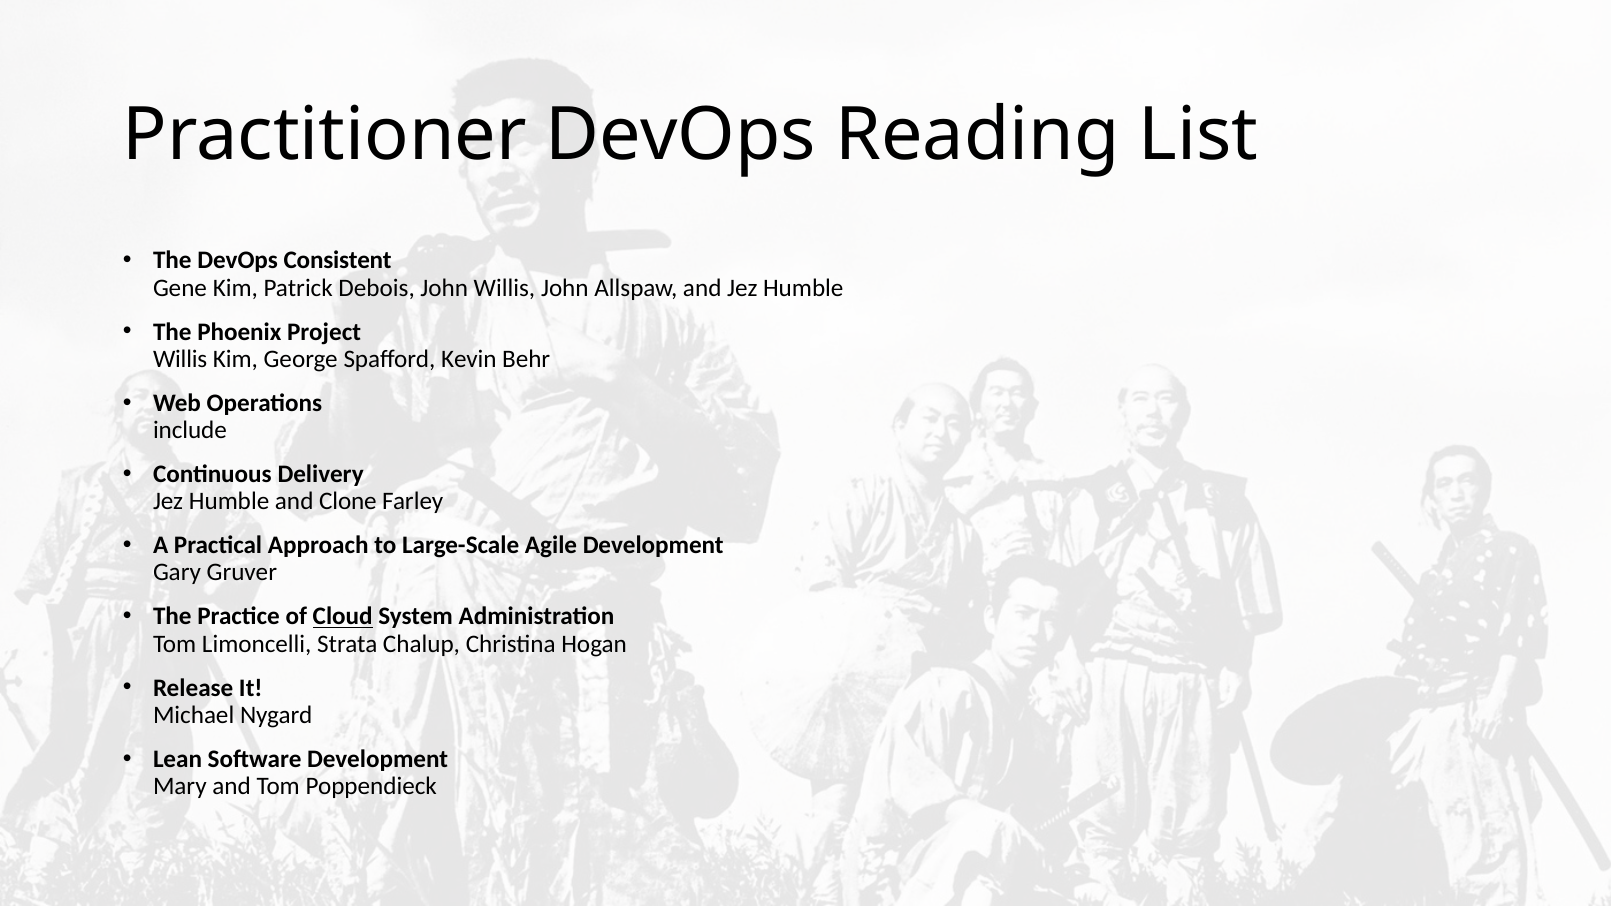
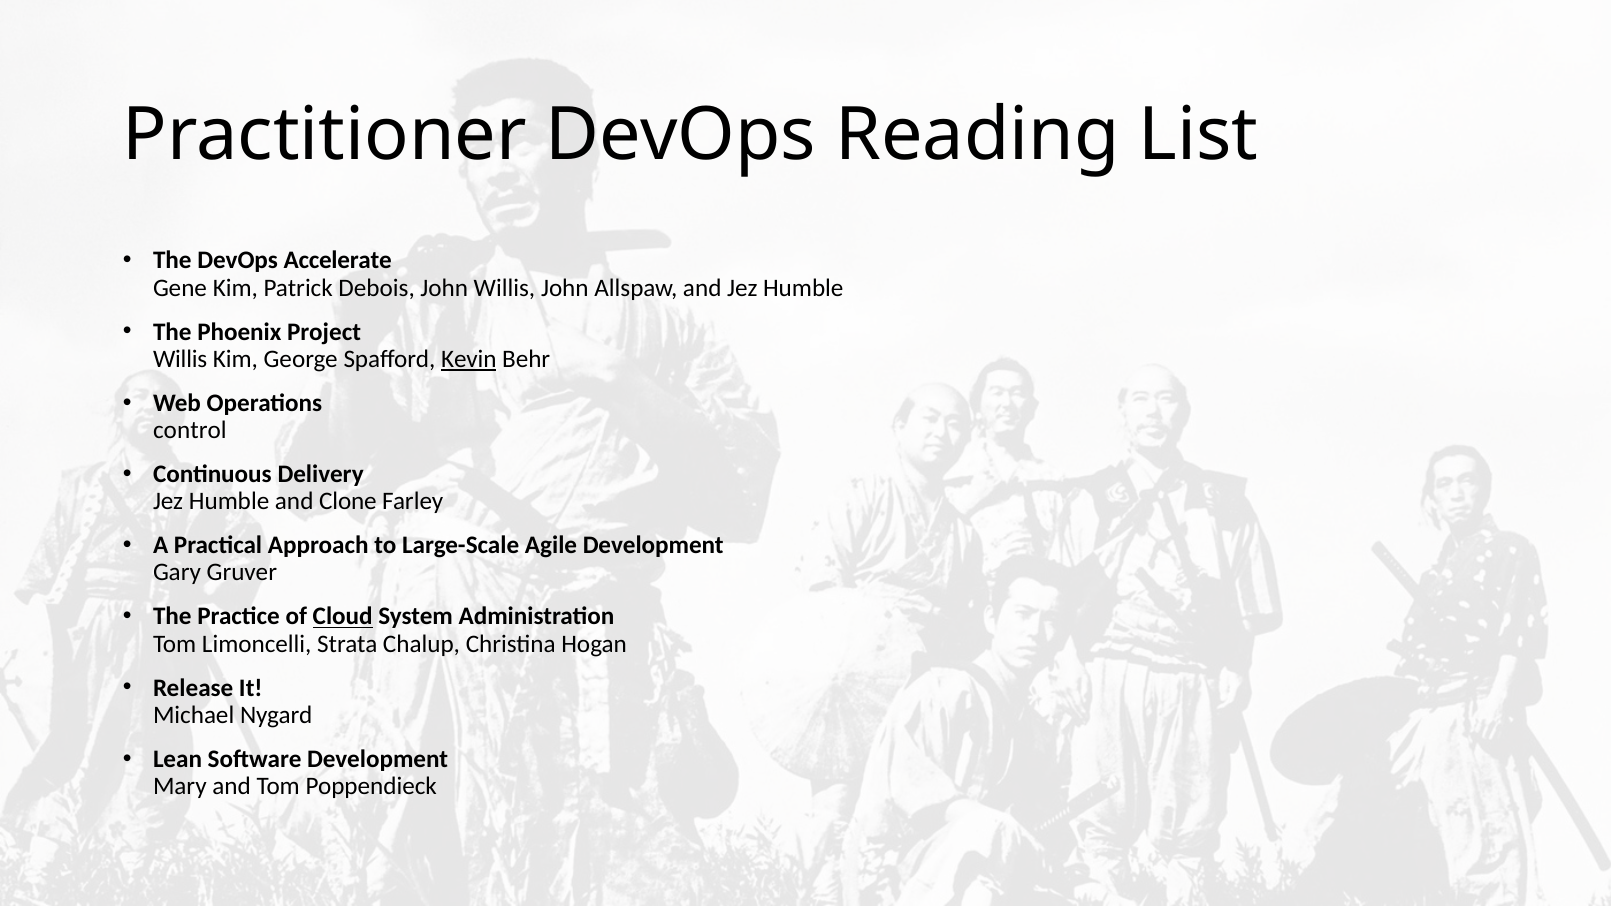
Consistent: Consistent -> Accelerate
Kevin underline: none -> present
include: include -> control
